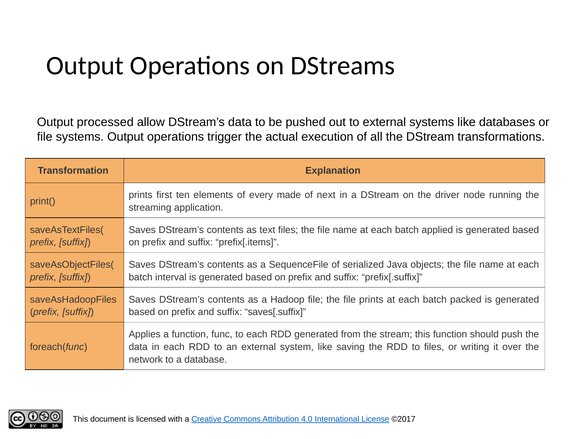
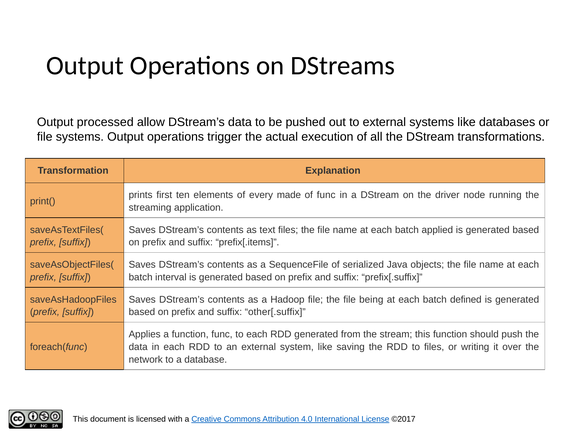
of next: next -> func
file prints: prints -> being
packed: packed -> defined
saves[.suffix: saves[.suffix -> other[.suffix
